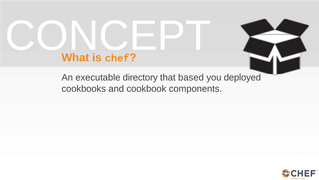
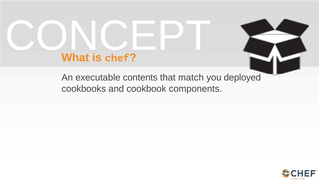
directory: directory -> contents
based: based -> match
